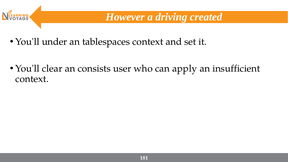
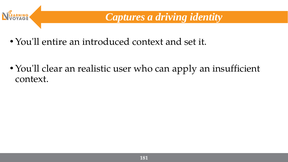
However: However -> Captures
created: created -> identity
under: under -> entire
tablespaces: tablespaces -> introduced
consists: consists -> realistic
